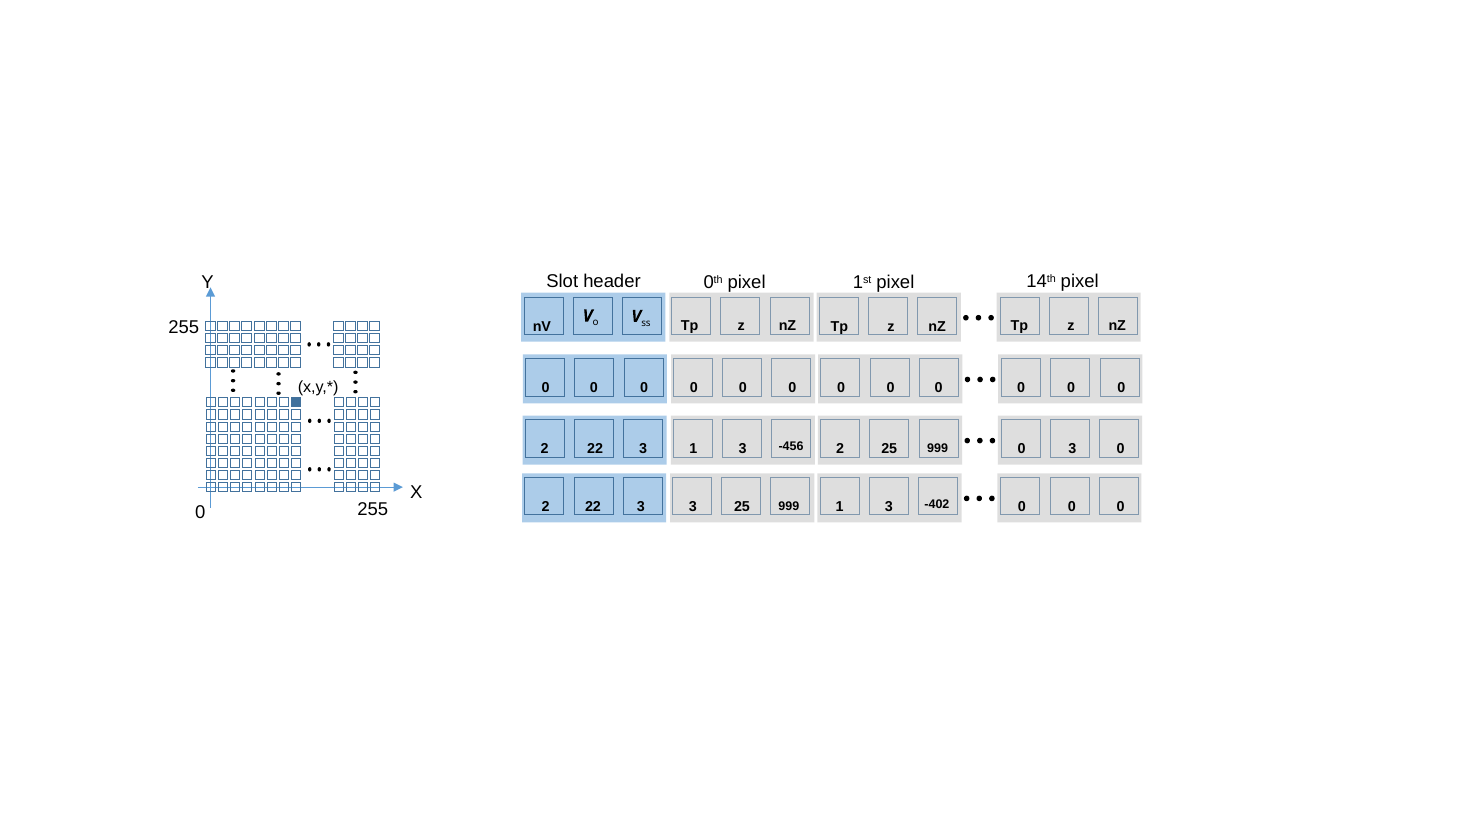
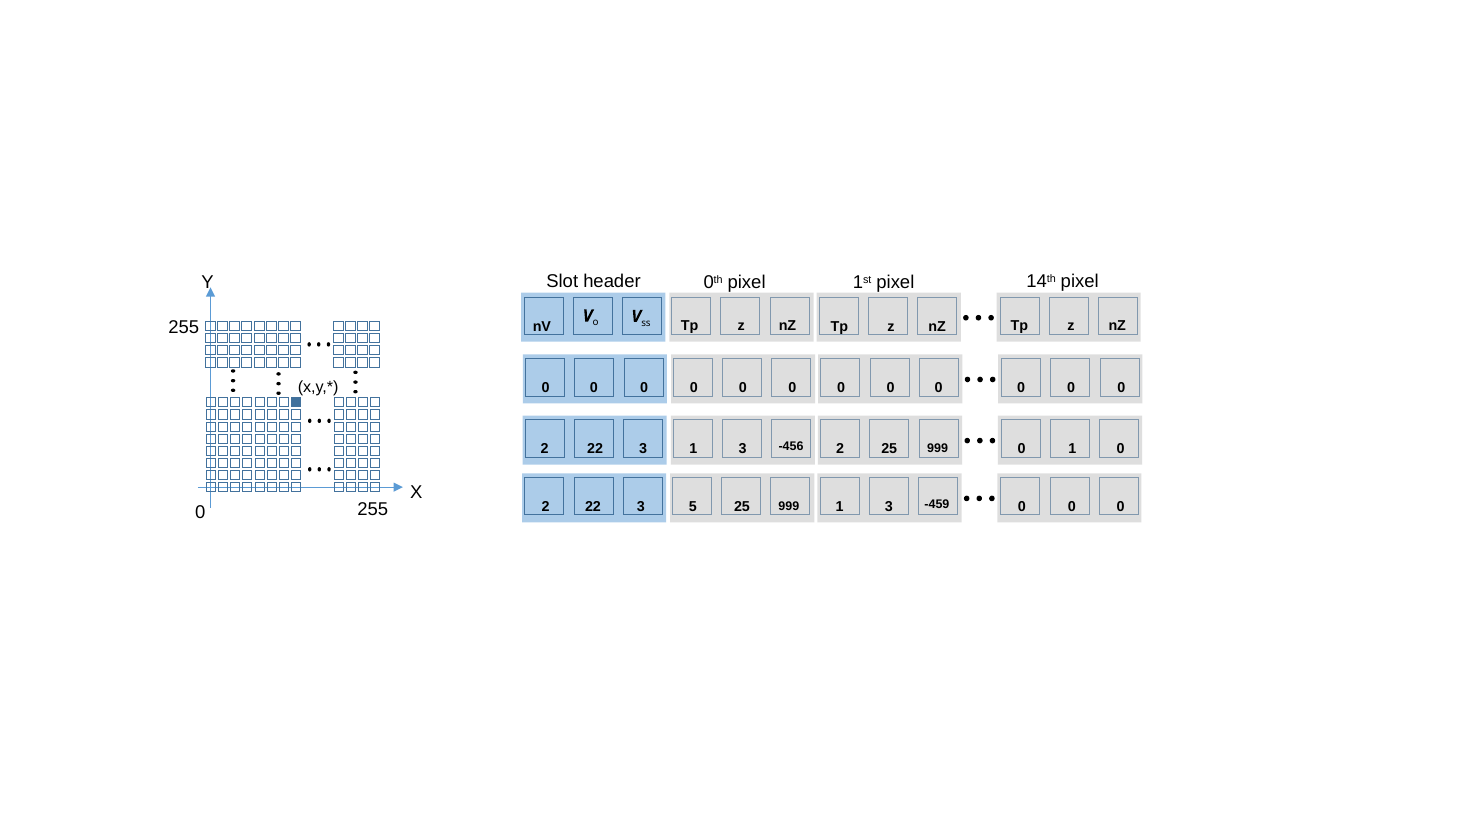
999 0 3: 3 -> 1
2 3: 3 -> 5
-402: -402 -> -459
